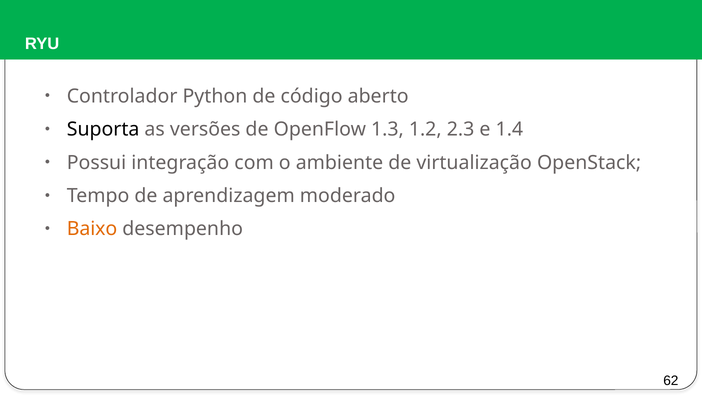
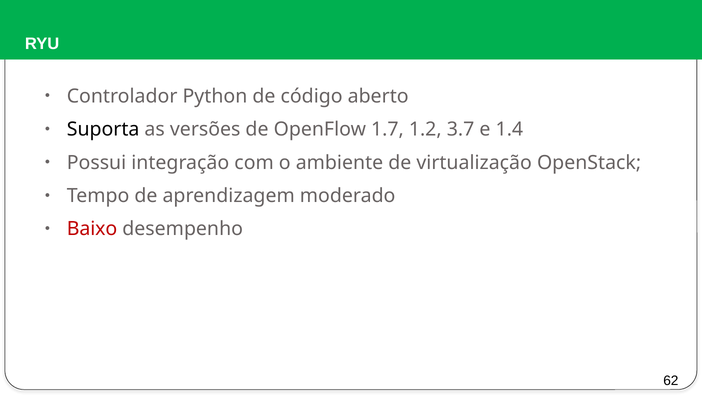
1.3: 1.3 -> 1.7
2.3: 2.3 -> 3.7
Baixo colour: orange -> red
